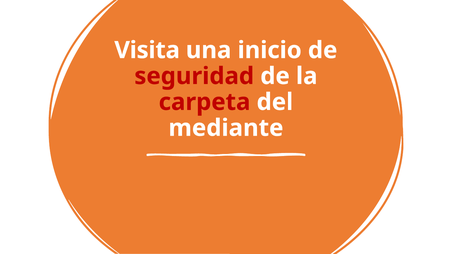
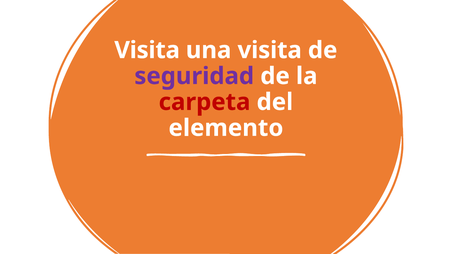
una inicio: inicio -> visita
seguridad colour: red -> purple
mediante: mediante -> elemento
